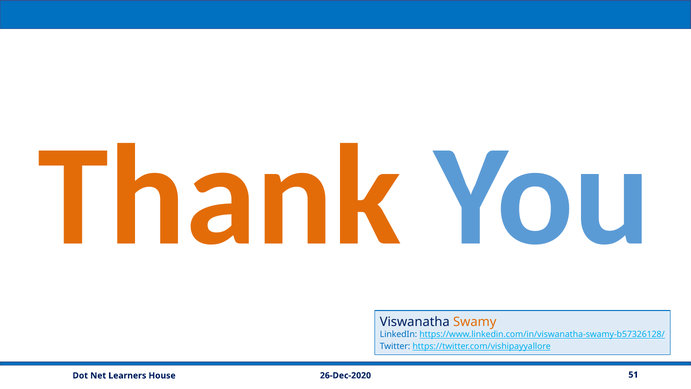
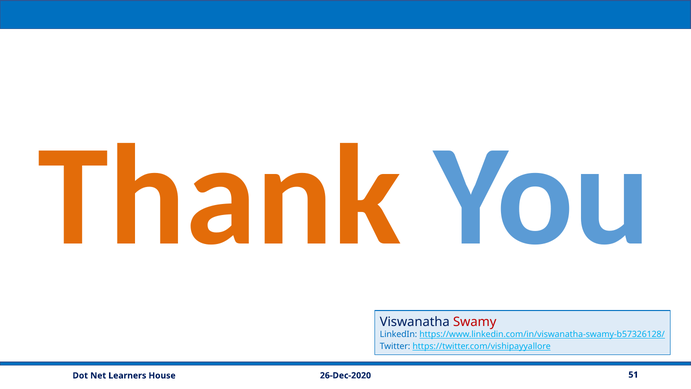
Swamy colour: orange -> red
